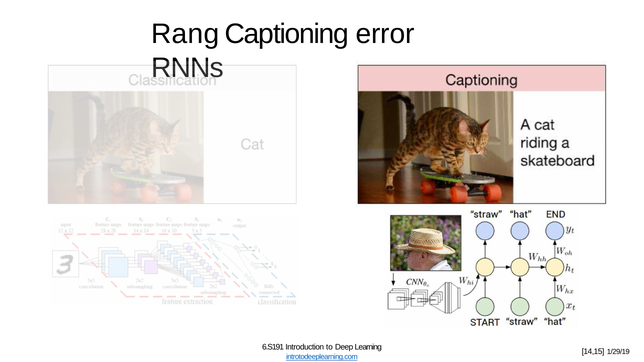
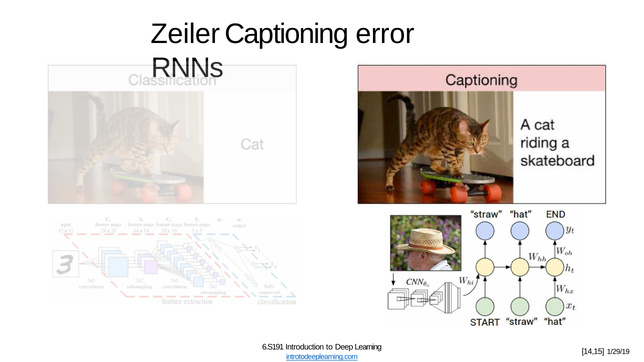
Rang: Rang -> Zeiler
